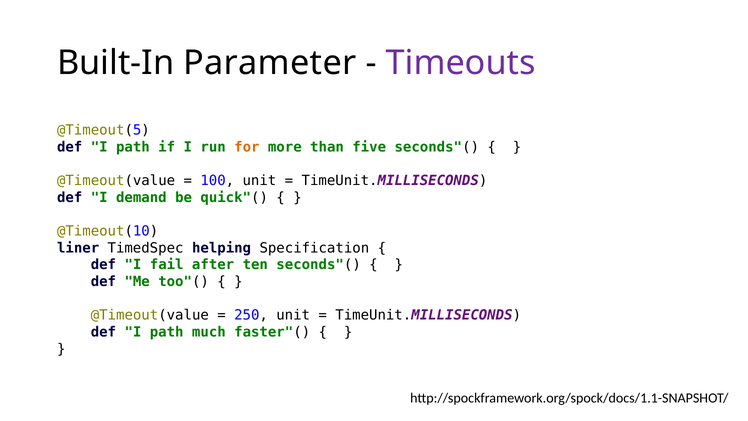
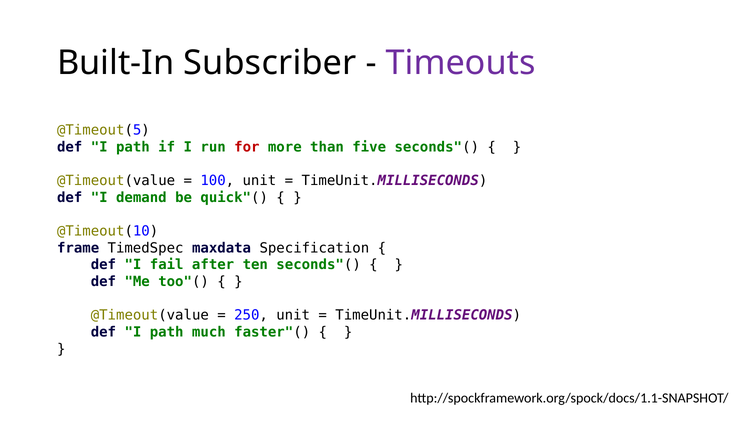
Parameter: Parameter -> Subscriber
for colour: orange -> red
liner: liner -> frame
helping: helping -> maxdata
